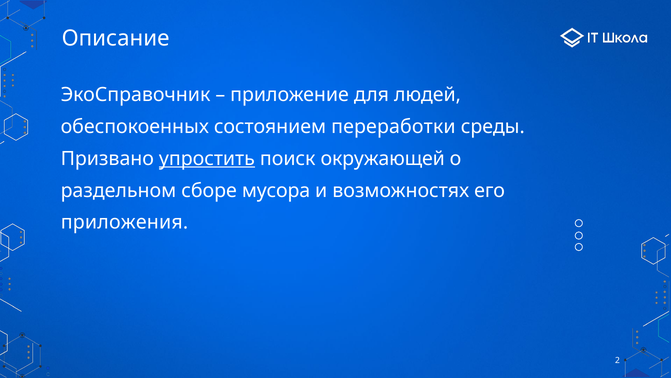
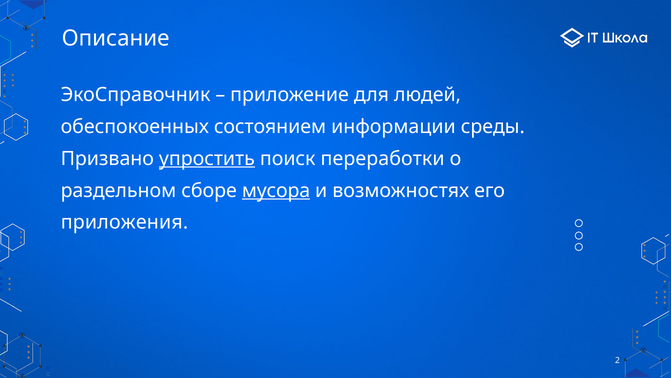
переработки: переработки -> информации
окружающей: окружающей -> переработки
мусора underline: none -> present
